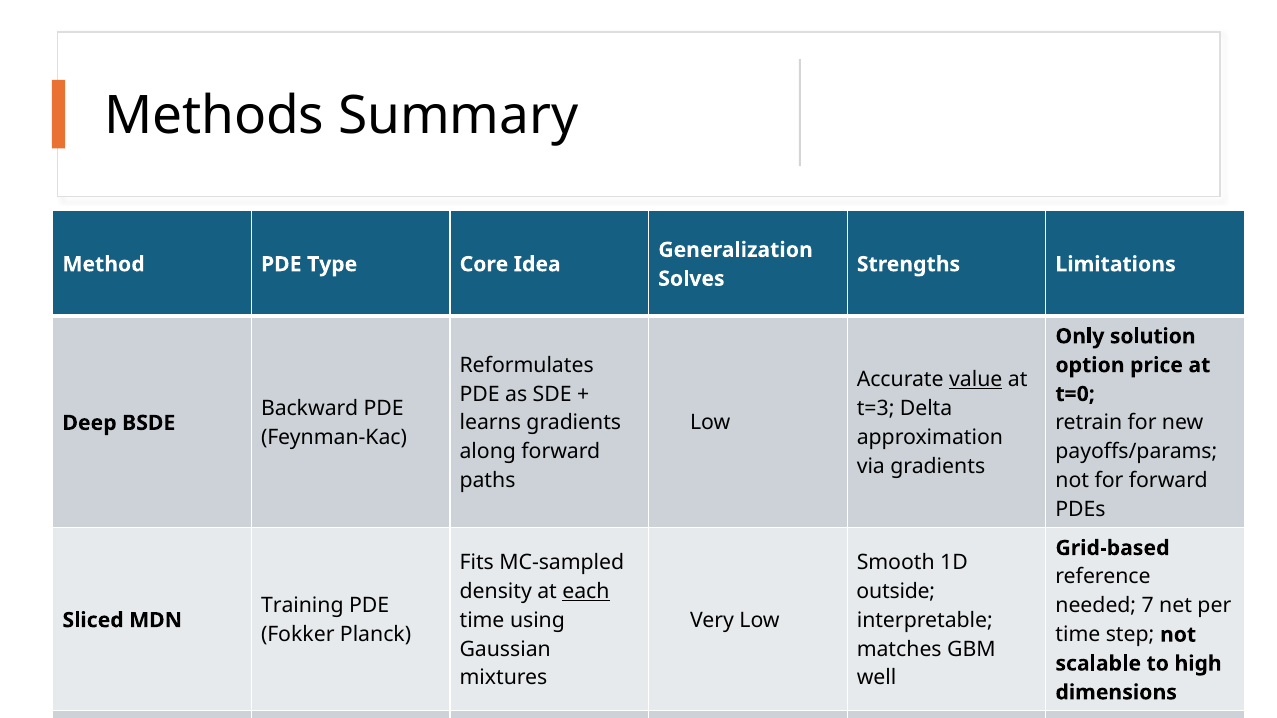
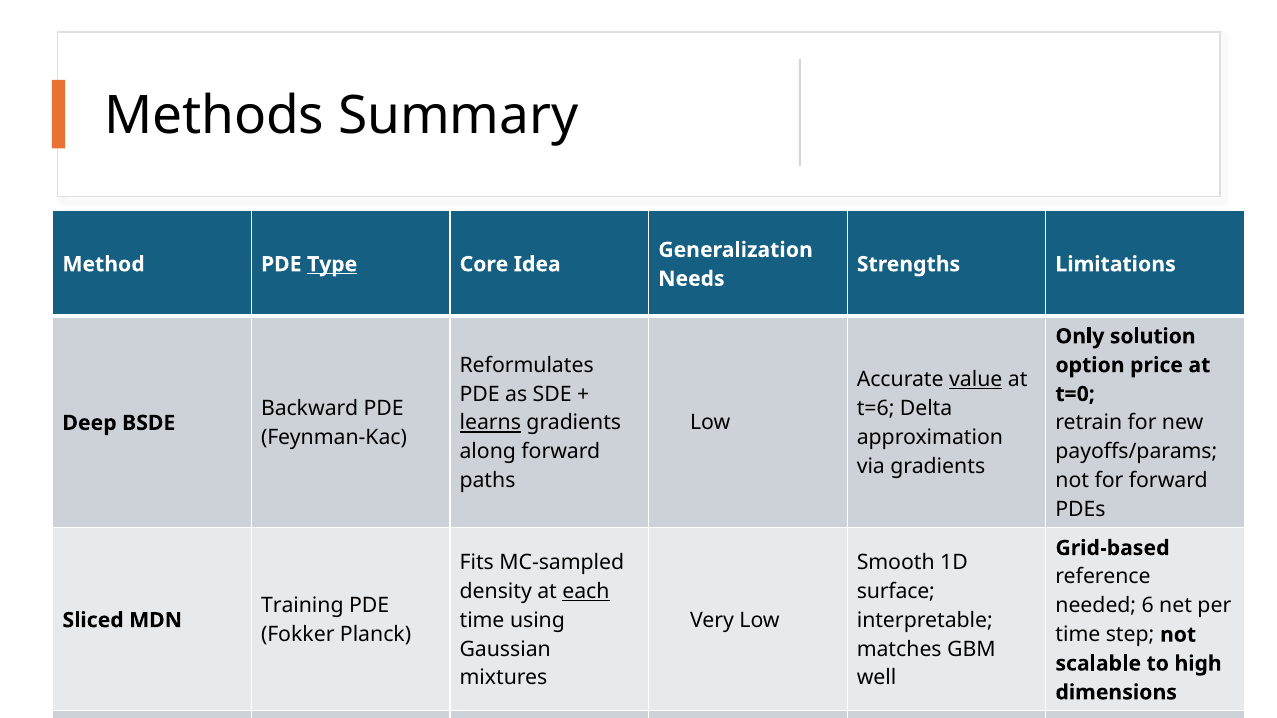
Type underline: none -> present
Solves at (691, 279): Solves -> Needs
t=3: t=3 -> t=6
learns at (490, 423) underline: none -> present
outside at (896, 592): outside -> surface
7: 7 -> 6
